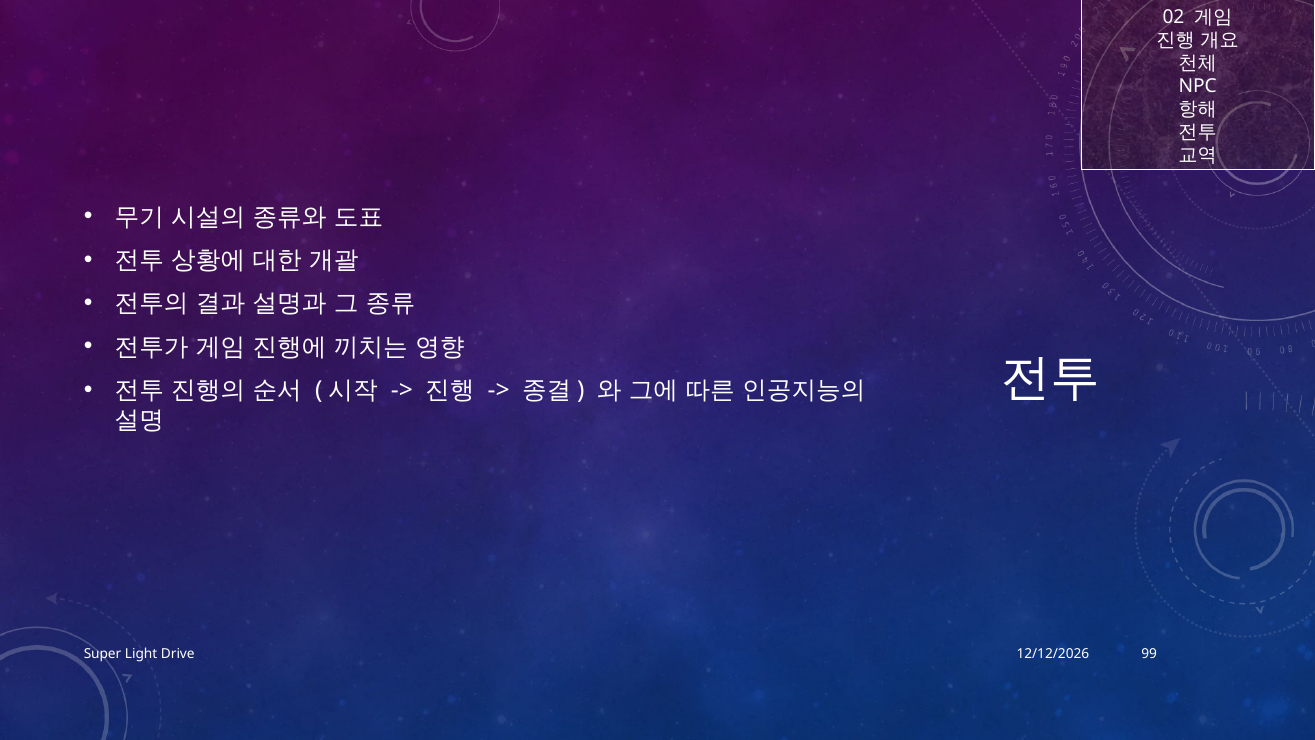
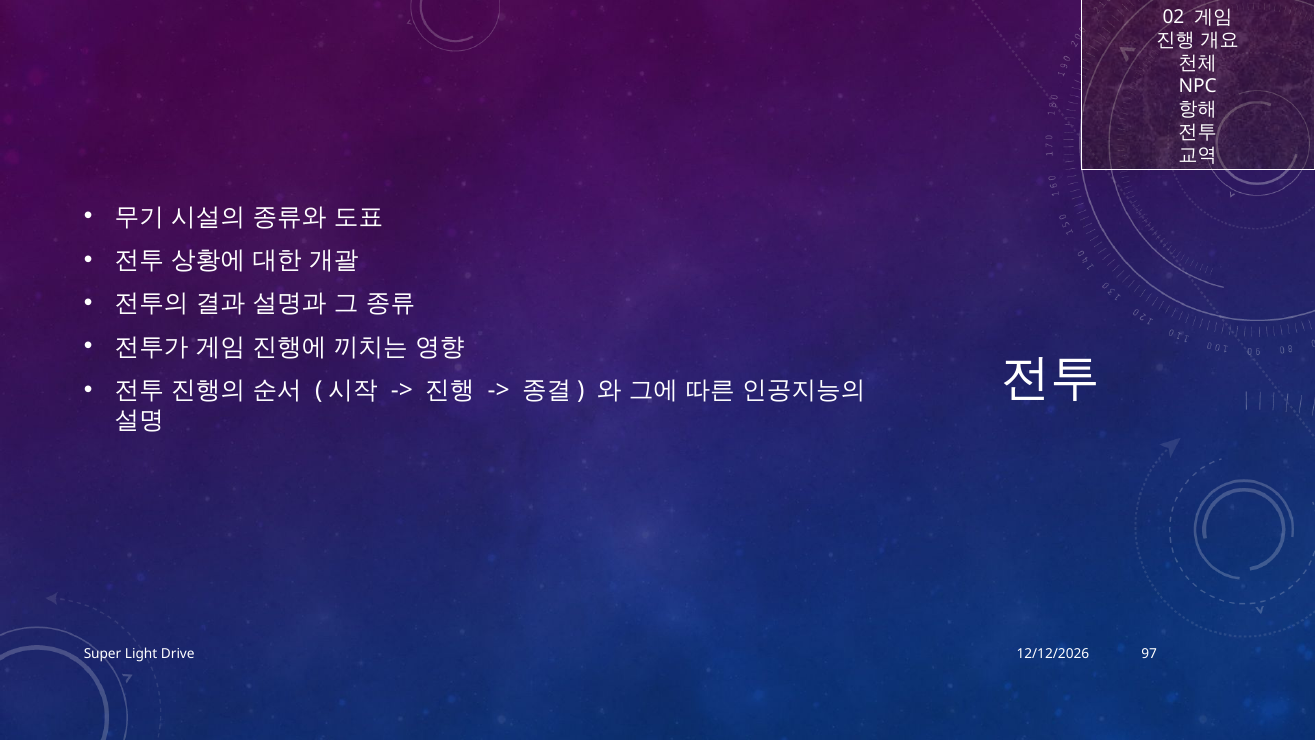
99: 99 -> 97
